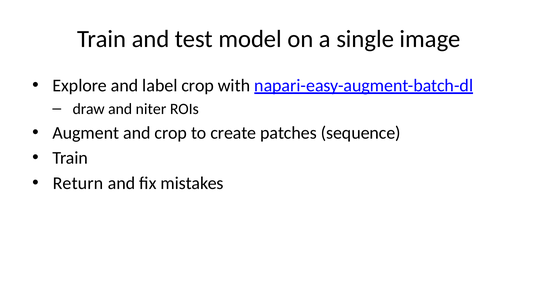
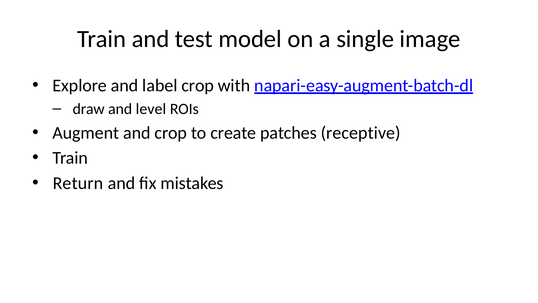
niter: niter -> level
sequence: sequence -> receptive
